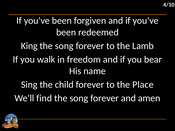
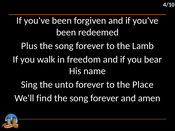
King: King -> Plus
child: child -> unto
